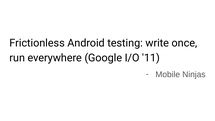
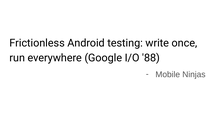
11: 11 -> 88
